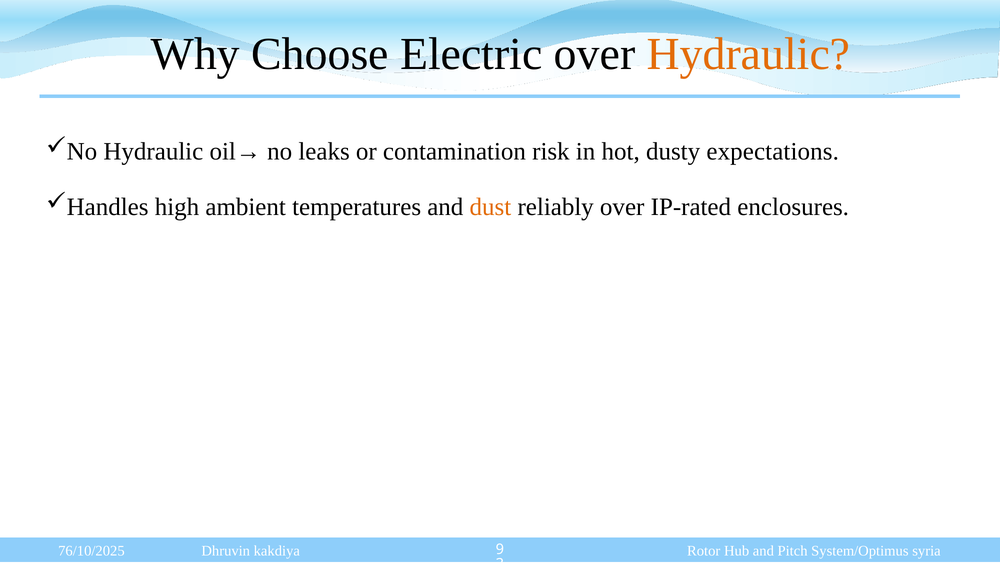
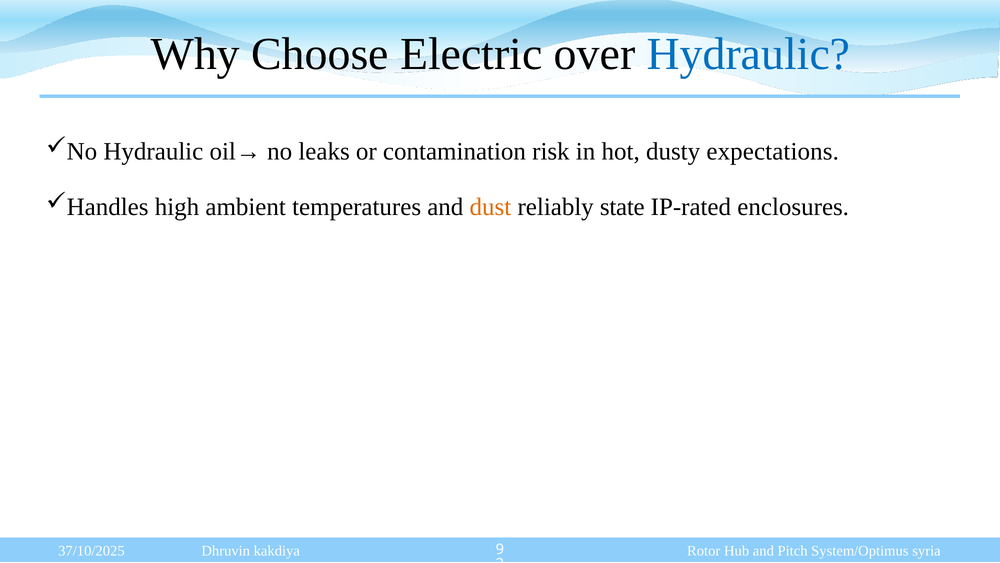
Hydraulic at (748, 54) colour: orange -> blue
reliably over: over -> state
76/10/2025: 76/10/2025 -> 37/10/2025
